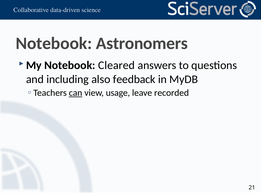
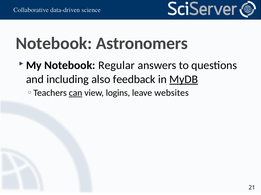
Cleared: Cleared -> Regular
MyDB underline: none -> present
usage: usage -> logins
recorded: recorded -> websites
